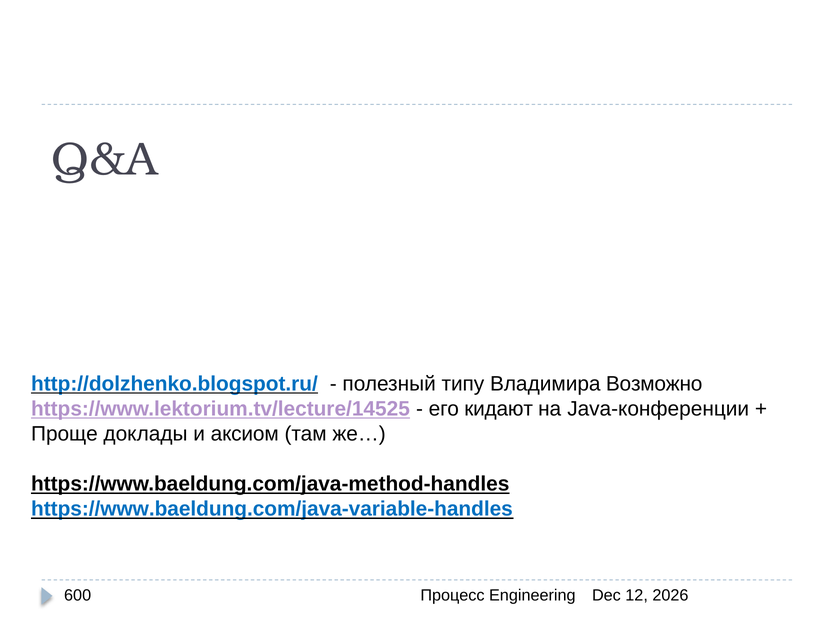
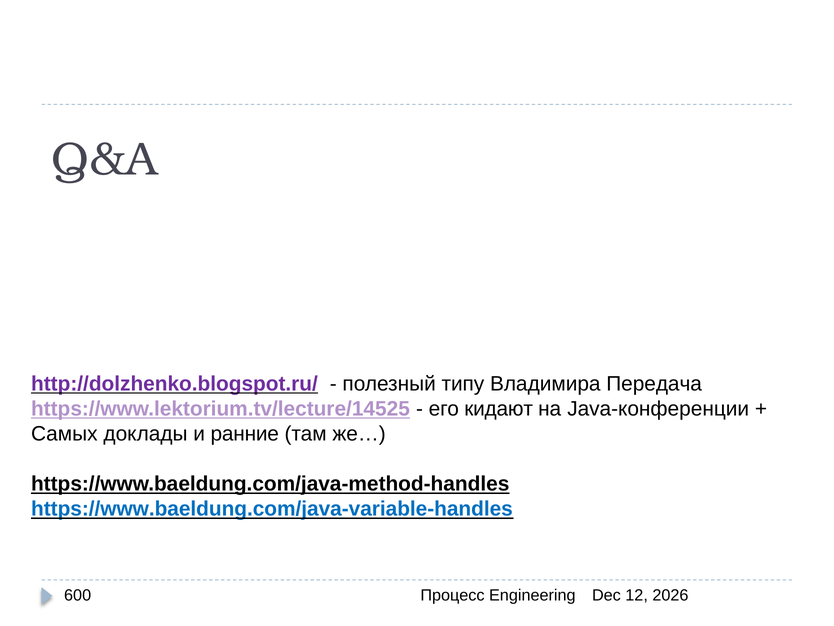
http://dolzhenko.blogspot.ru/ colour: blue -> purple
Возможно: Возможно -> Передача
Проще: Проще -> Самых
аксиом: аксиом -> ранние
